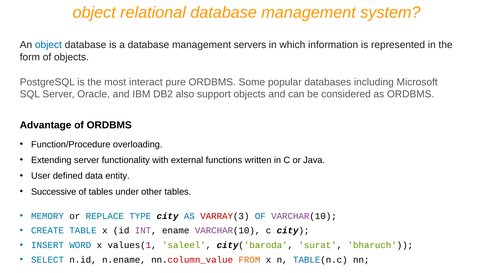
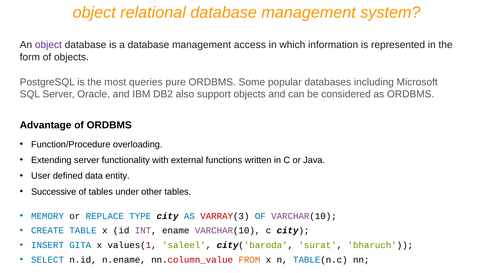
object at (48, 45) colour: blue -> purple
servers: servers -> access
interact: interact -> queries
WORD: WORD -> GITA
